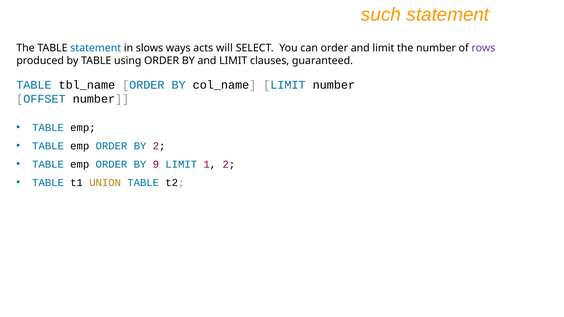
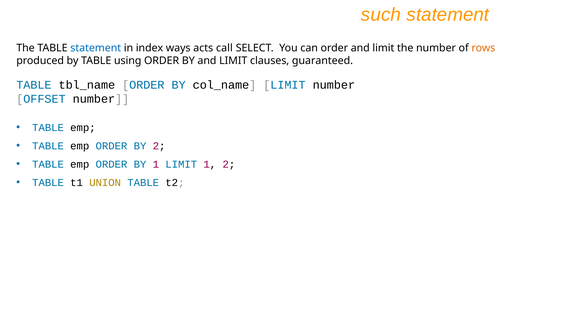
slows: slows -> index
will: will -> call
rows colour: purple -> orange
BY 9: 9 -> 1
